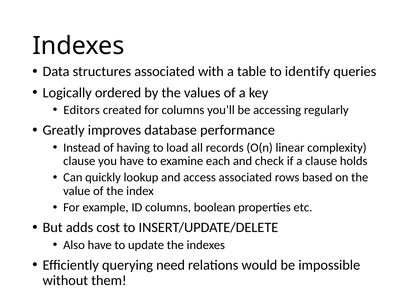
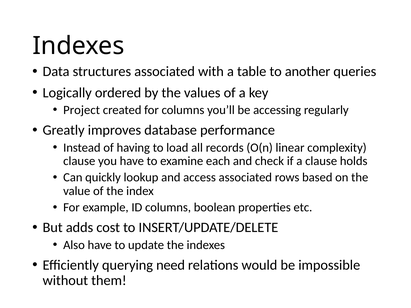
identify: identify -> another
Editors: Editors -> Project
